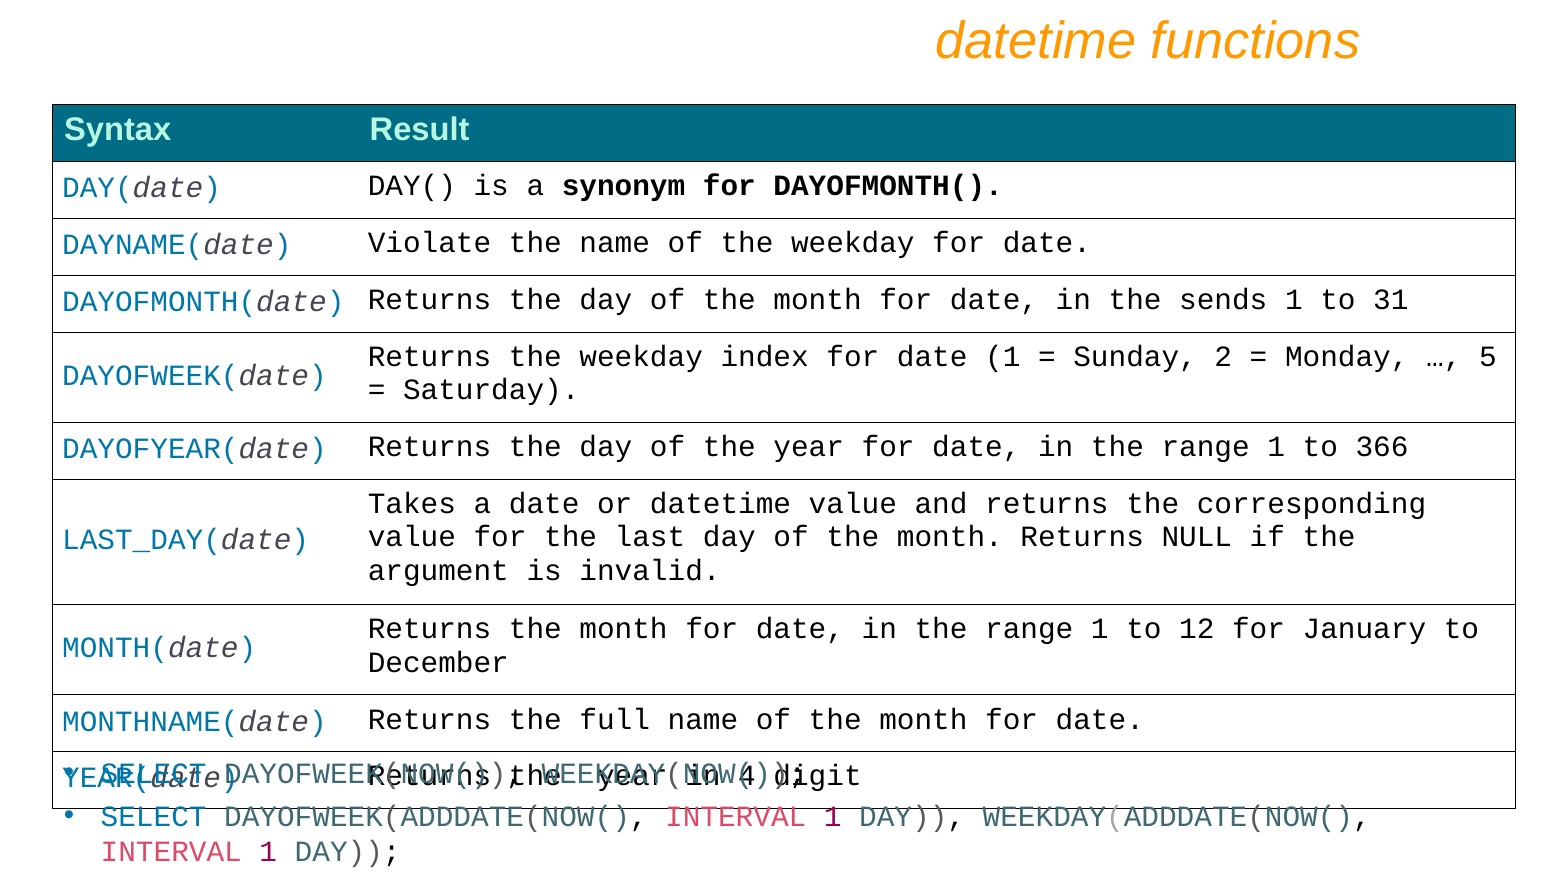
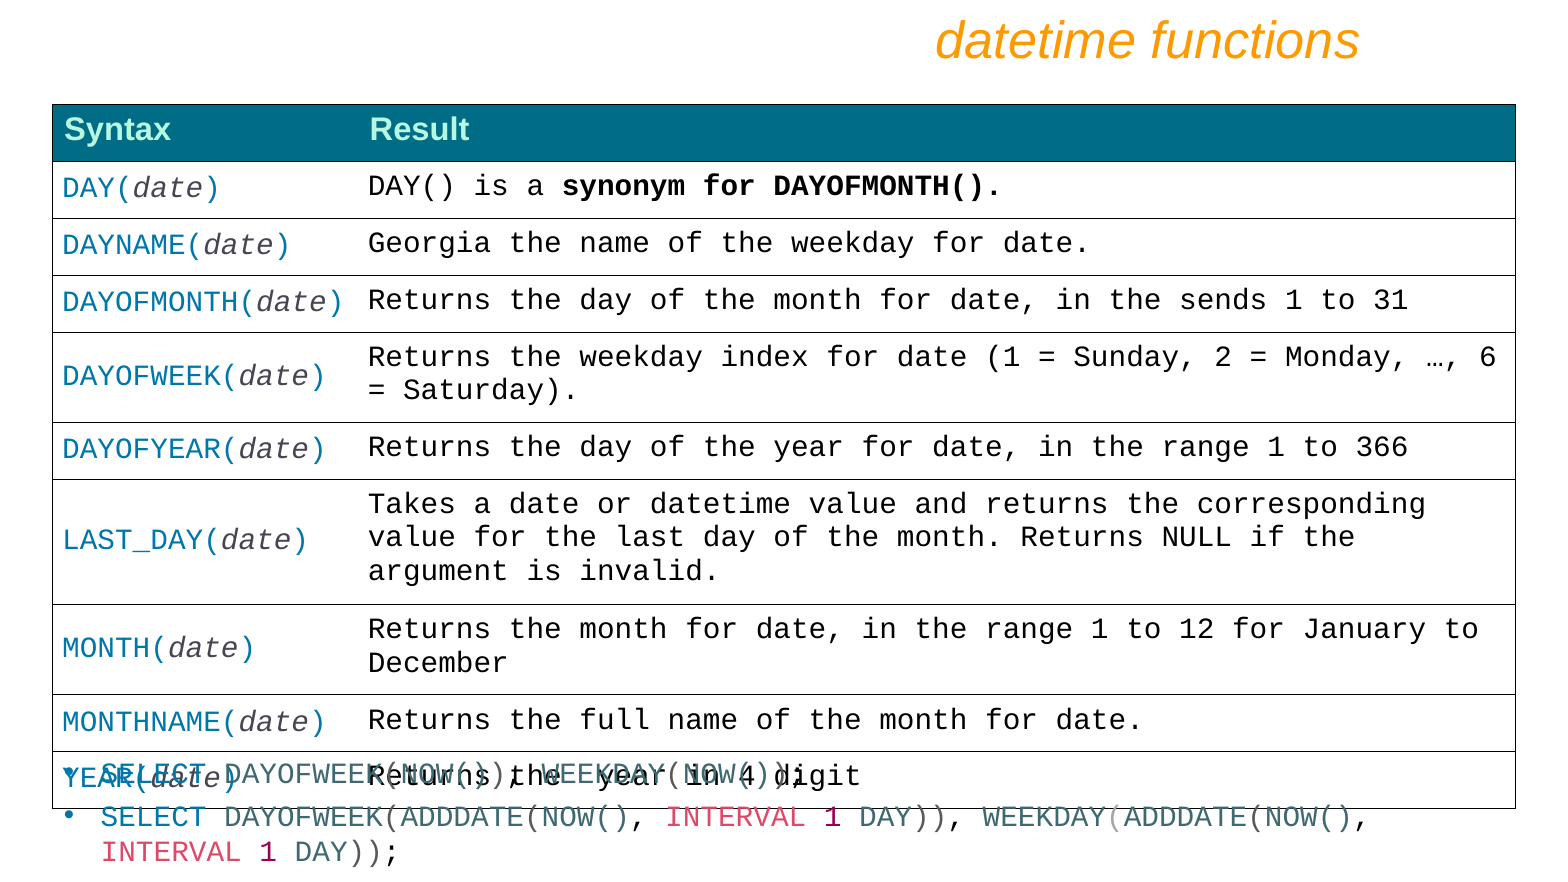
Violate: Violate -> Georgia
5: 5 -> 6
